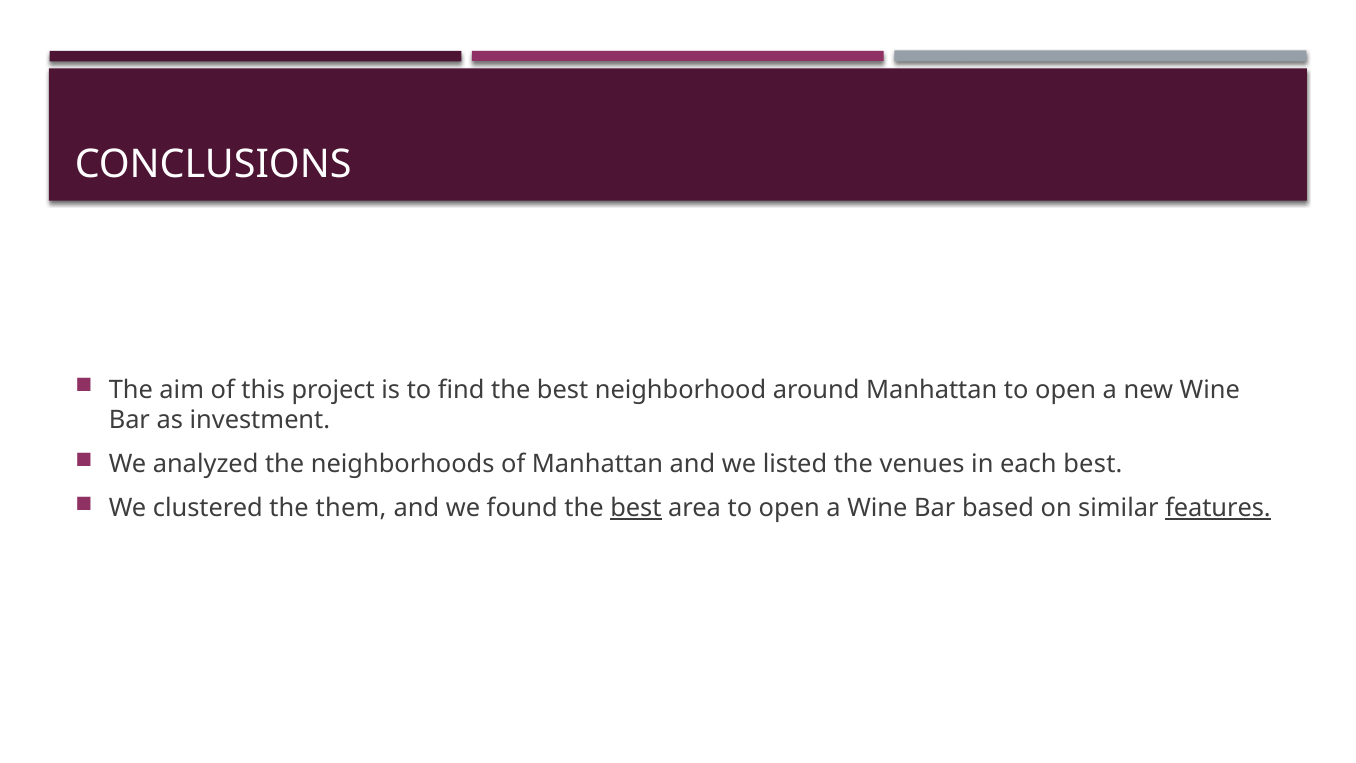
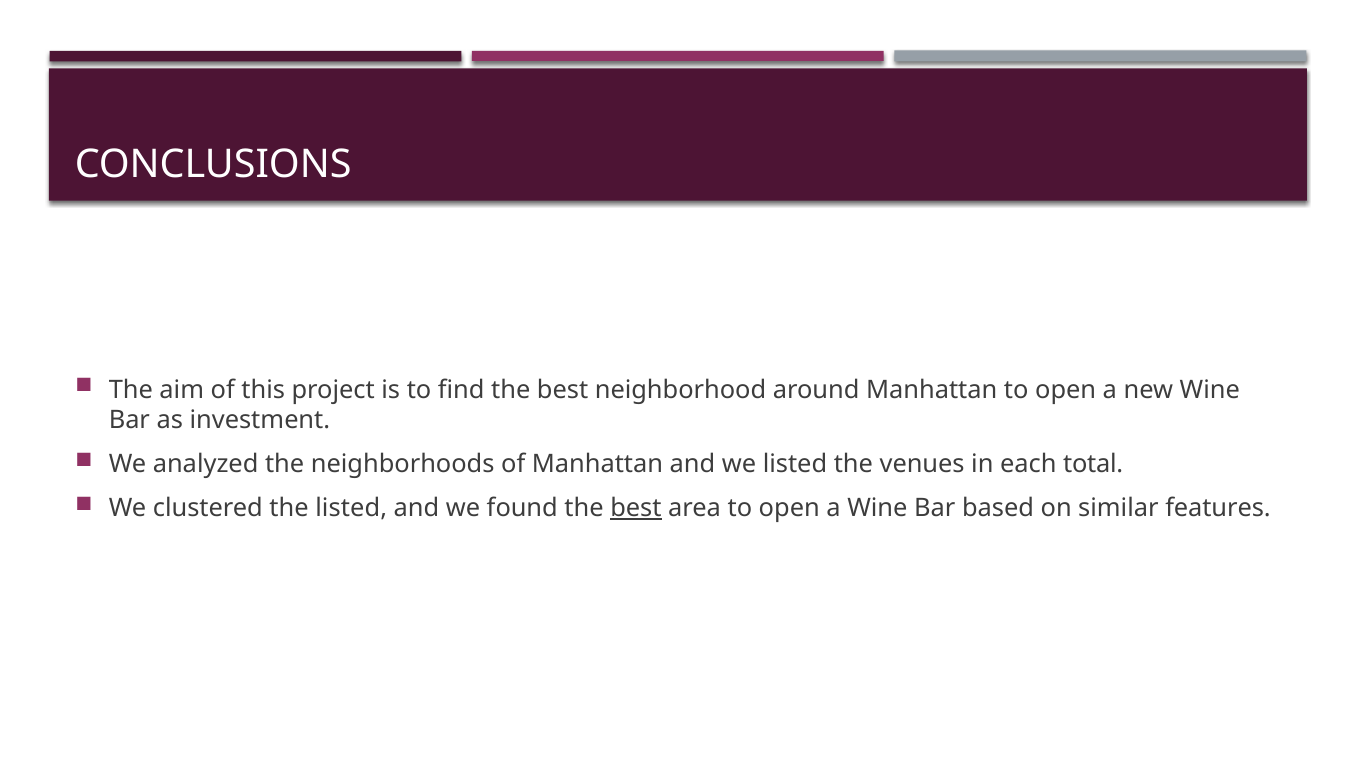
each best: best -> total
the them: them -> listed
features underline: present -> none
